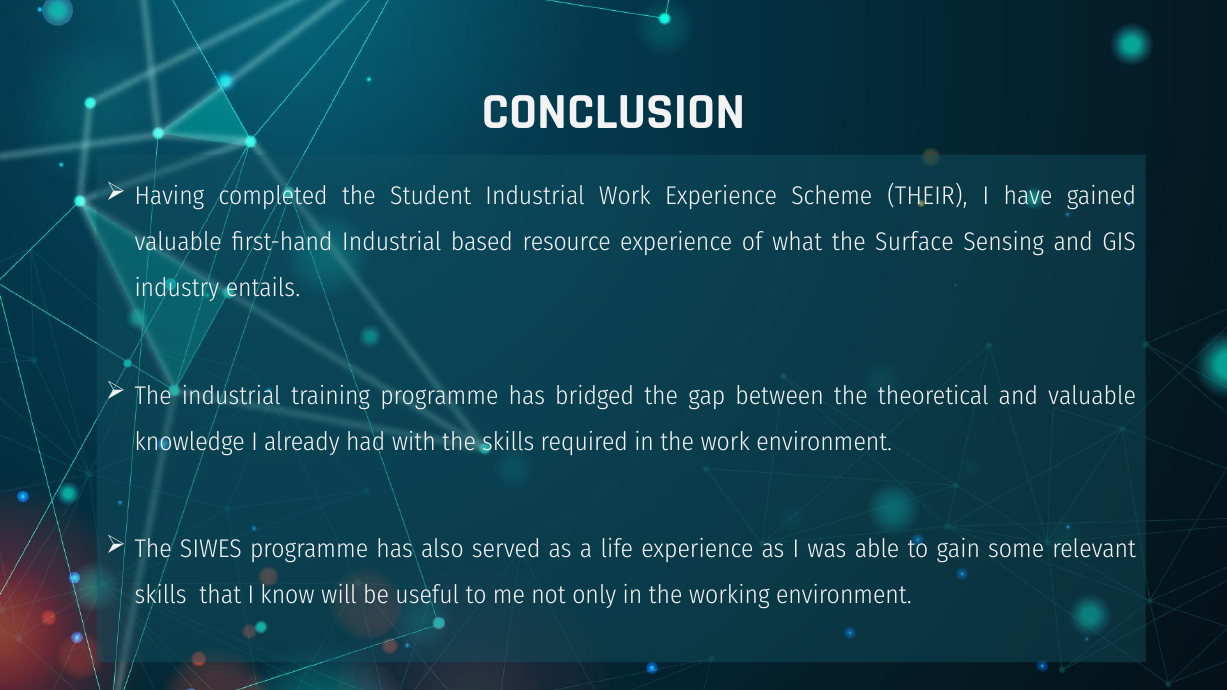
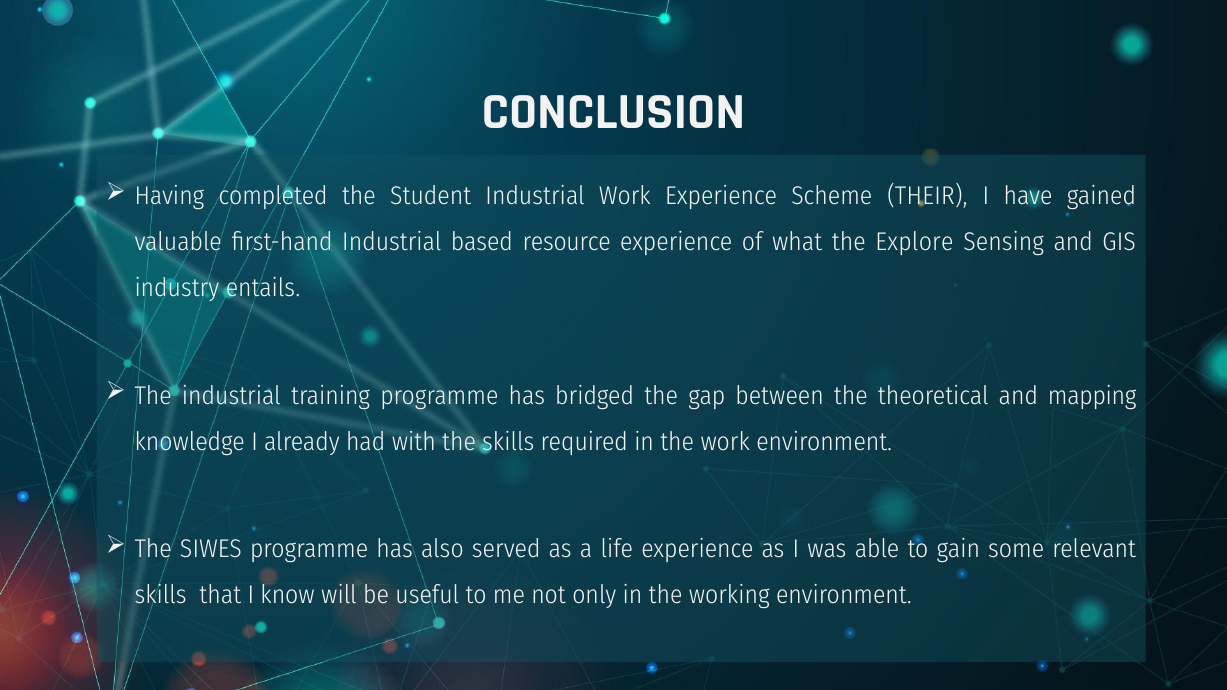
Surface: Surface -> Explore
and valuable: valuable -> mapping
